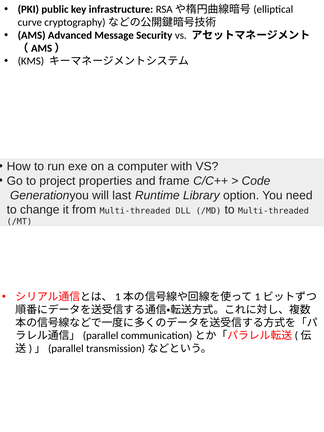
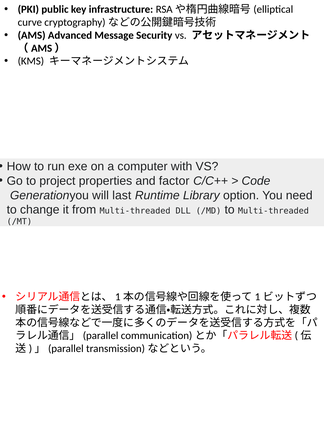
frame: frame -> factor
